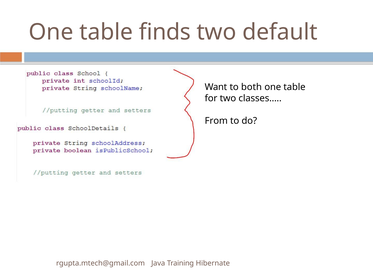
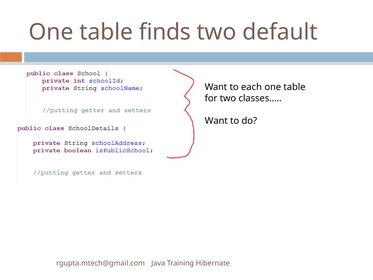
both: both -> each
From at (216, 121): From -> Want
